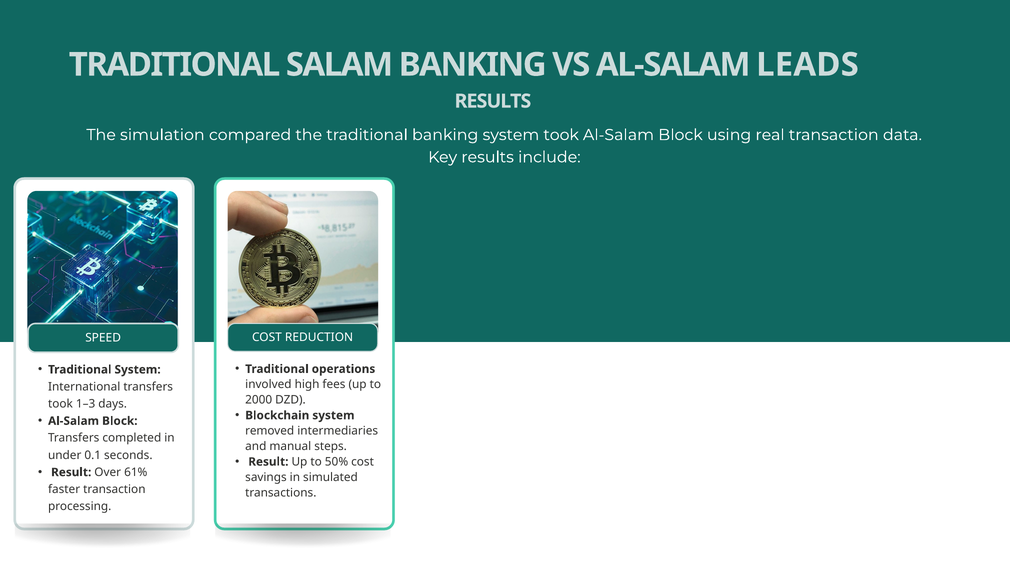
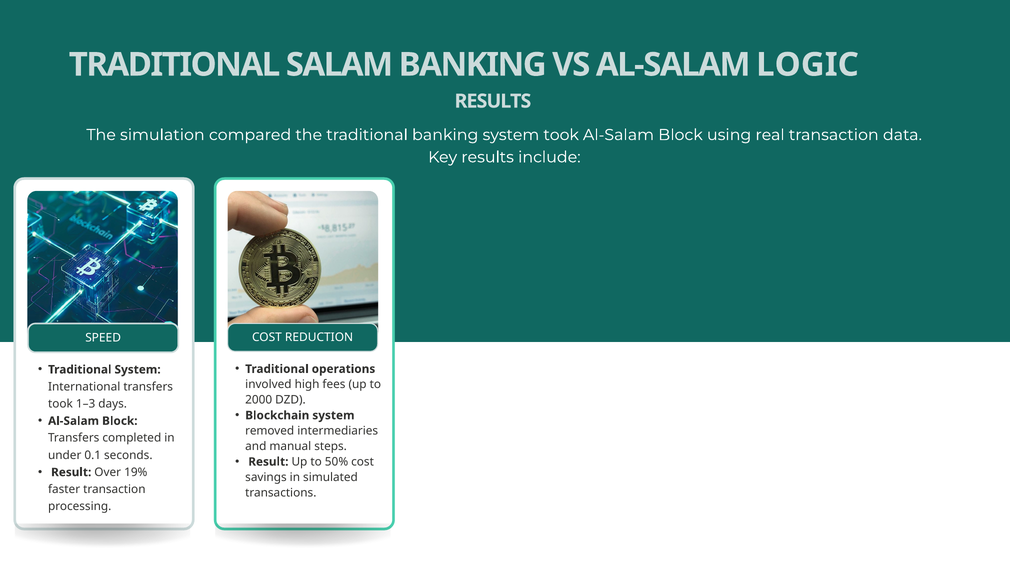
LEADS: LEADS -> LOGIC
61%: 61% -> 19%
